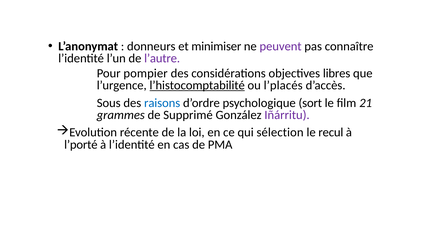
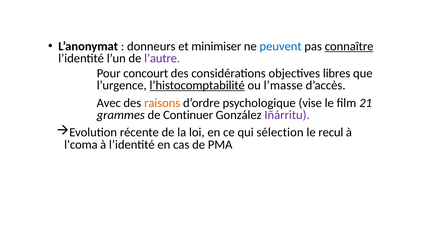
peuvent colour: purple -> blue
connaître underline: none -> present
pompier: pompier -> concourt
l’placés: l’placés -> l’masse
Sous: Sous -> Avec
raisons colour: blue -> orange
sort: sort -> vise
Supprimé: Supprimé -> Continuer
l’porté: l’porté -> l’coma
